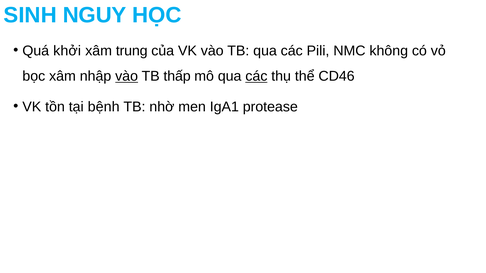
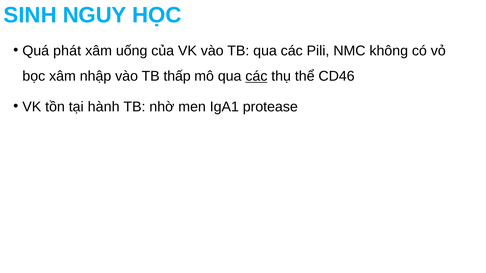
khởi: khởi -> phát
trung: trung -> uống
vào at (127, 76) underline: present -> none
bệnh: bệnh -> hành
